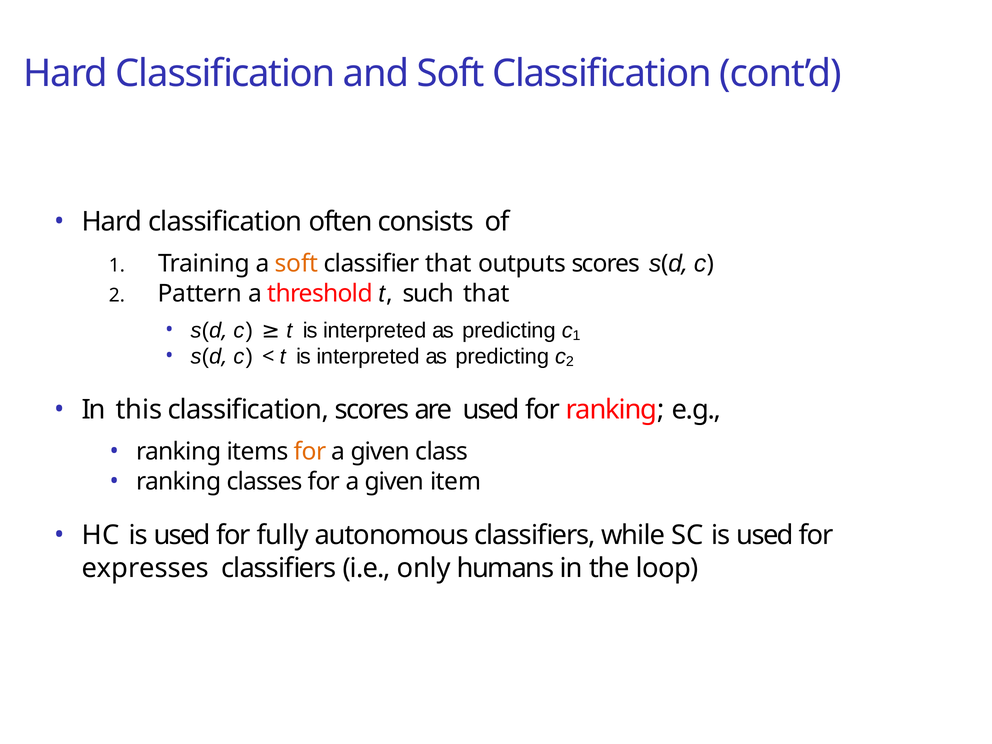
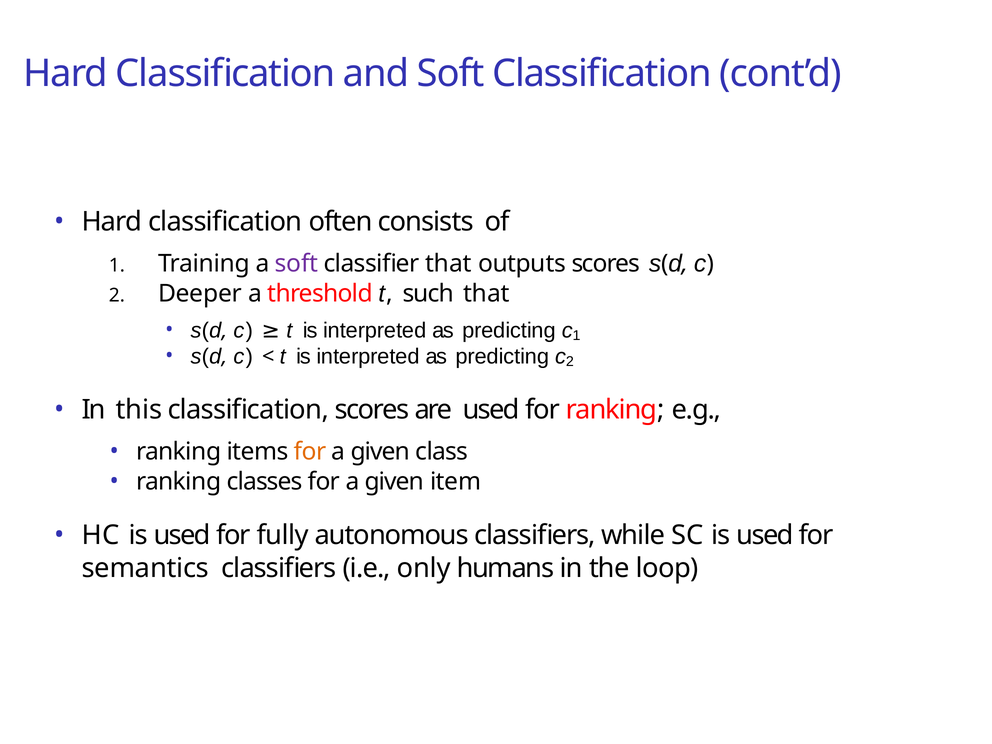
soft at (296, 264) colour: orange -> purple
Pattern: Pattern -> Deeper
expresses: expresses -> semantics
